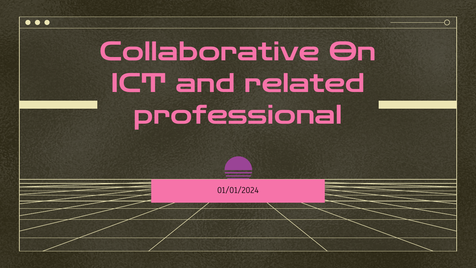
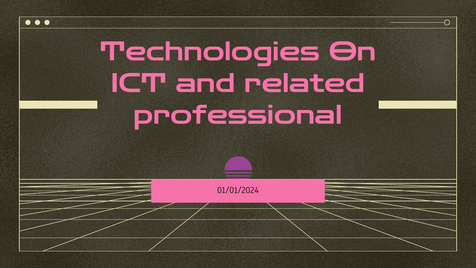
Collaborative: Collaborative -> Technologies
